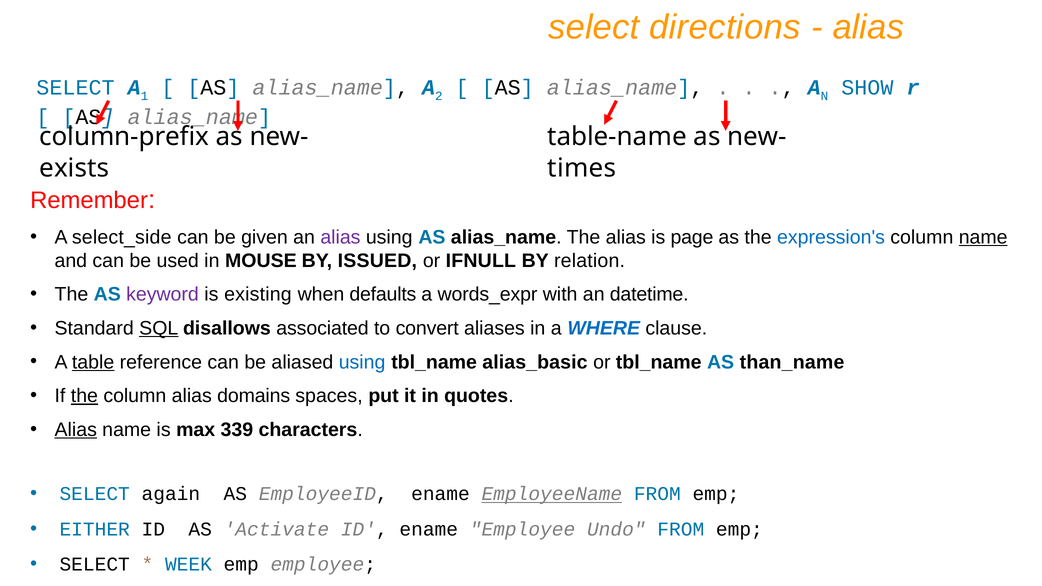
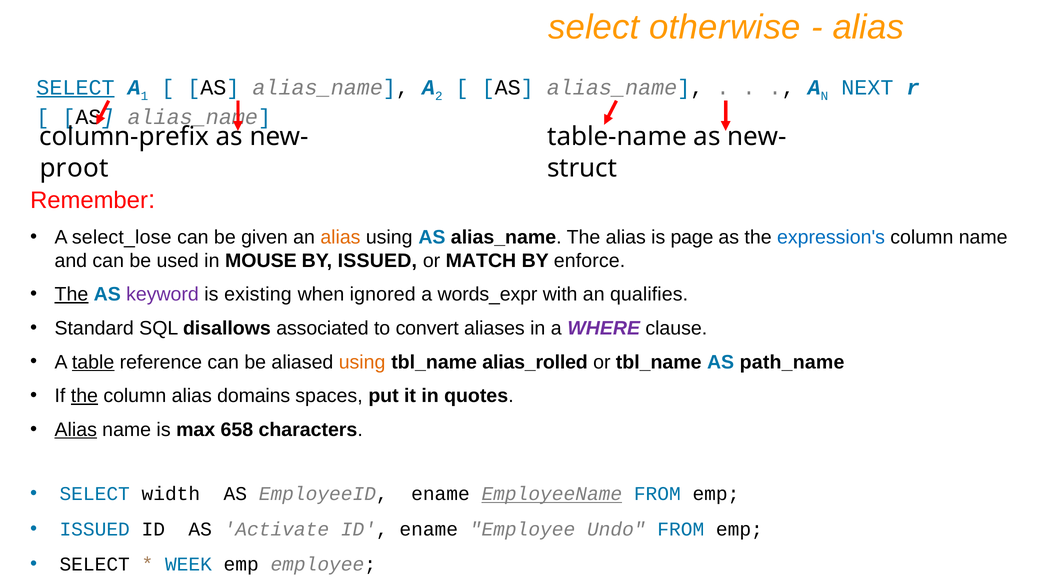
directions: directions -> otherwise
SELECT at (75, 88) underline: none -> present
SHOW: SHOW -> NEXT
exists: exists -> proot
times: times -> struct
select_side: select_side -> select_lose
alias at (340, 237) colour: purple -> orange
name at (983, 237) underline: present -> none
IFNULL: IFNULL -> MATCH
relation: relation -> enforce
The at (71, 294) underline: none -> present
defaults: defaults -> ignored
datetime: datetime -> qualifies
SQL underline: present -> none
WHERE colour: blue -> purple
using at (362, 362) colour: blue -> orange
alias_basic: alias_basic -> alias_rolled
than_name: than_name -> path_name
339: 339 -> 658
again: again -> width
EITHER at (95, 529): EITHER -> ISSUED
